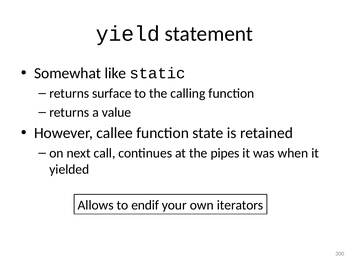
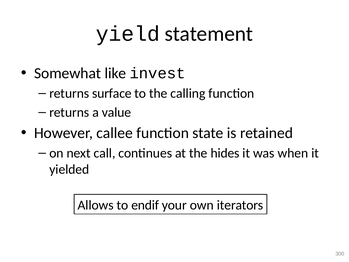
static: static -> invest
pipes: pipes -> hides
